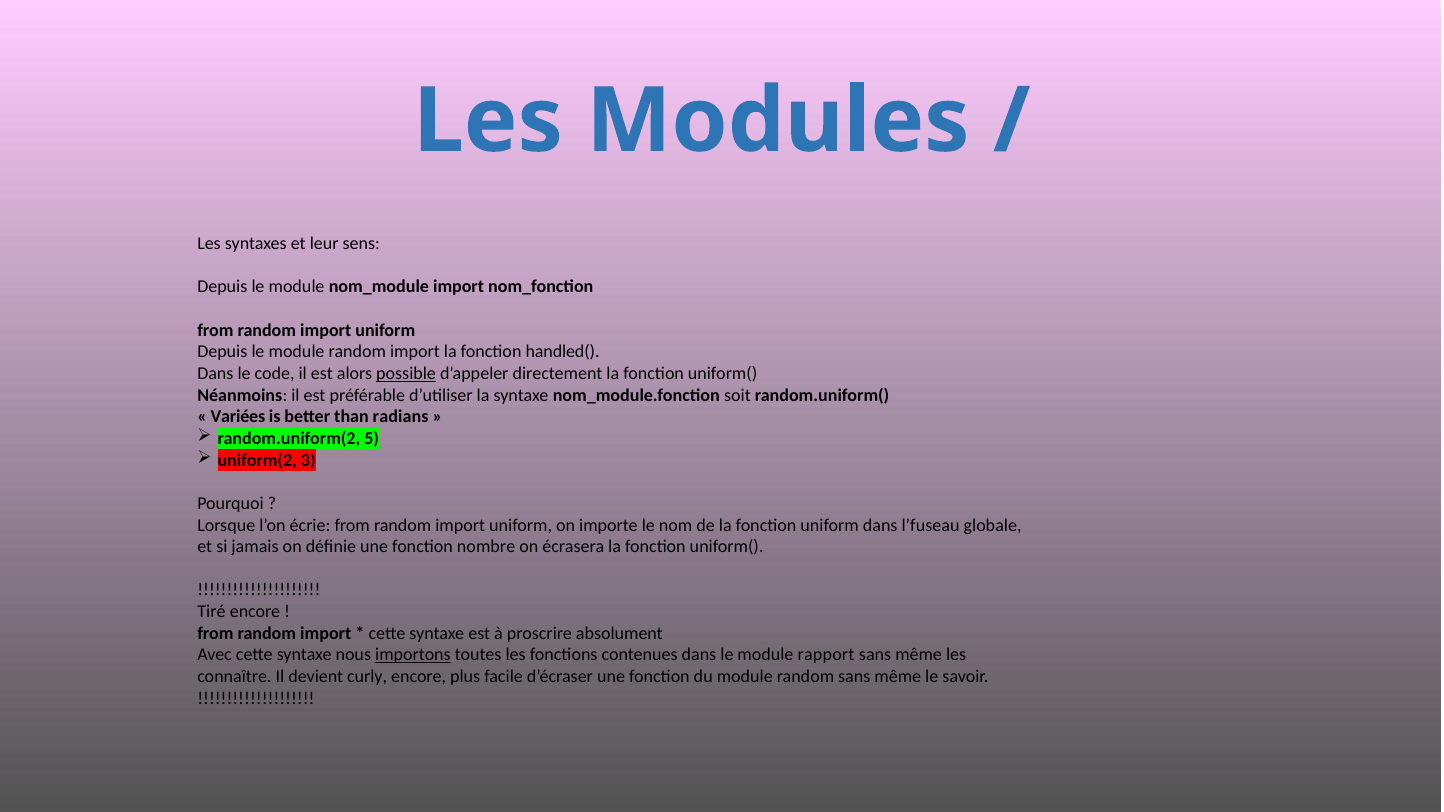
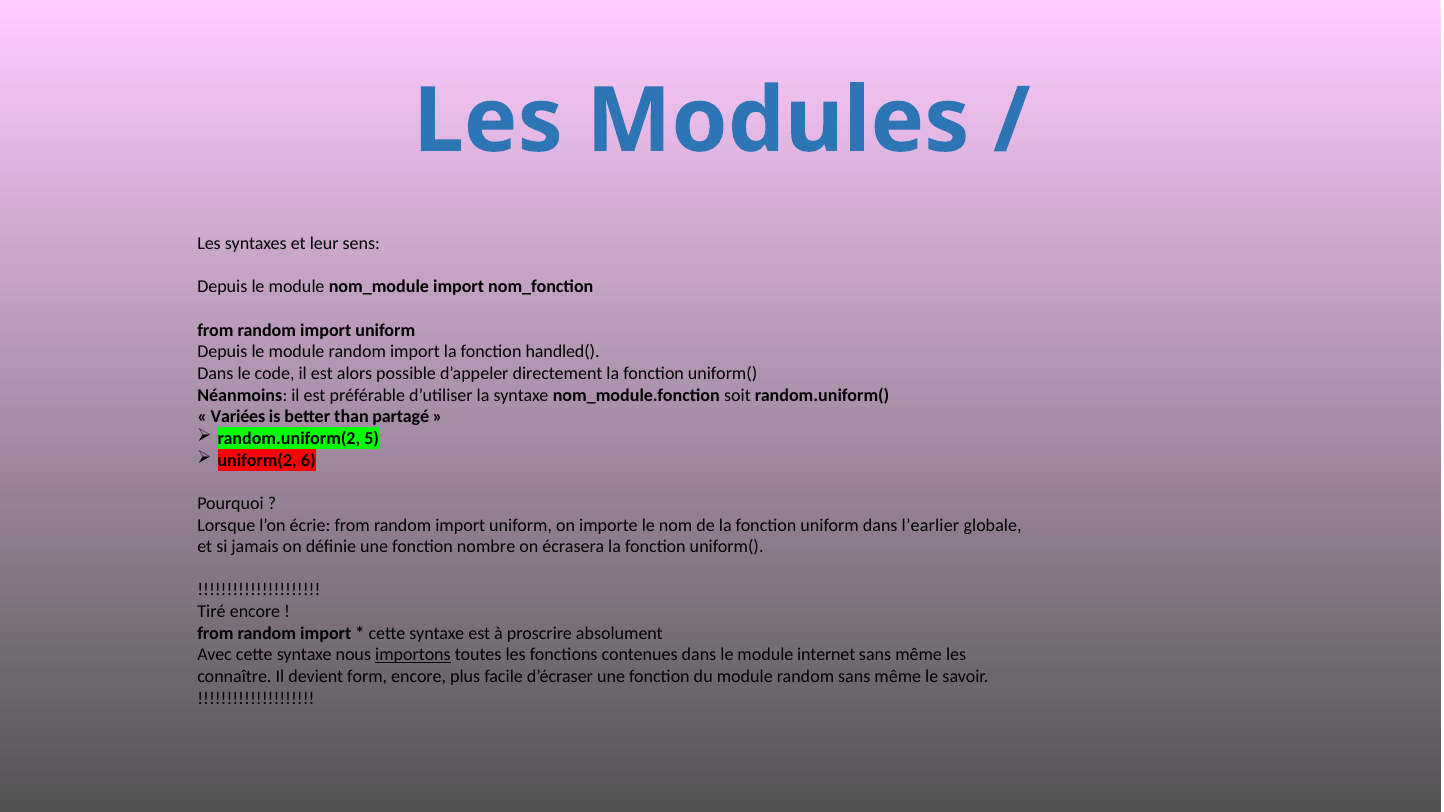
possible underline: present -> none
radians: radians -> partagé
3: 3 -> 6
l’fuseau: l’fuseau -> l’earlier
rapport: rapport -> internet
curly: curly -> form
